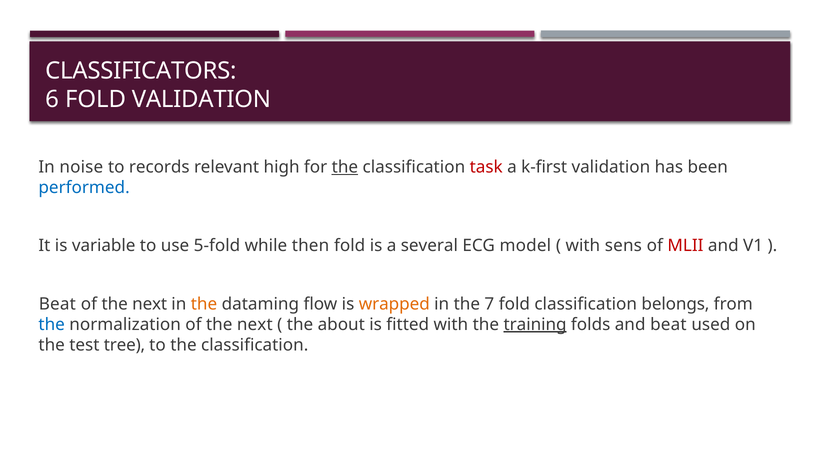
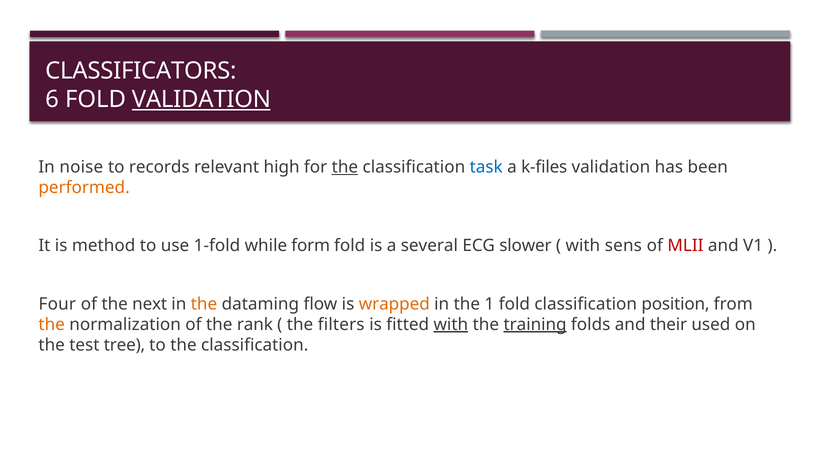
VALIDATION at (201, 100) underline: none -> present
task colour: red -> blue
k-first: k-first -> k-files
performed colour: blue -> orange
variable: variable -> method
5-fold: 5-fold -> 1-fold
then: then -> form
model: model -> slower
Beat at (57, 304): Beat -> Four
7: 7 -> 1
belongs: belongs -> position
the at (52, 325) colour: blue -> orange
normalization of the next: next -> rank
about: about -> filters
with at (451, 325) underline: none -> present
and beat: beat -> their
